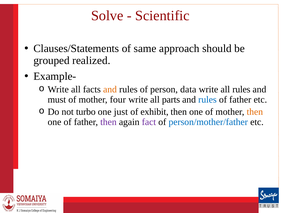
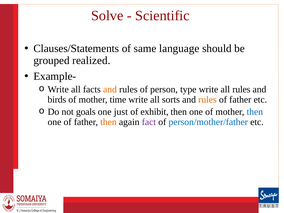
approach: approach -> language
data: data -> type
must: must -> birds
four: four -> time
parts: parts -> sorts
rules at (207, 100) colour: blue -> orange
turbo: turbo -> goals
then at (255, 112) colour: orange -> blue
then at (108, 122) colour: purple -> orange
